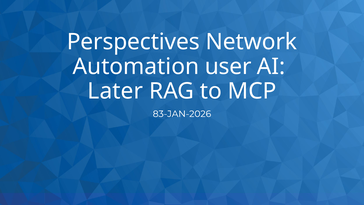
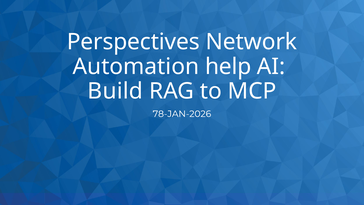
user: user -> help
Later: Later -> Build
83-JAN-2026: 83-JAN-2026 -> 78-JAN-2026
